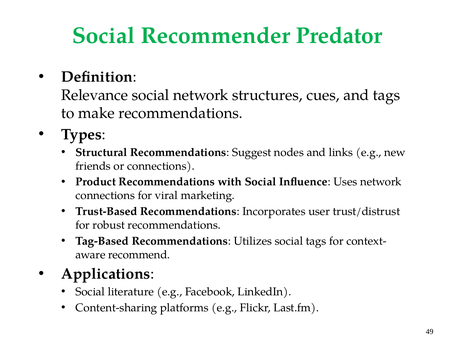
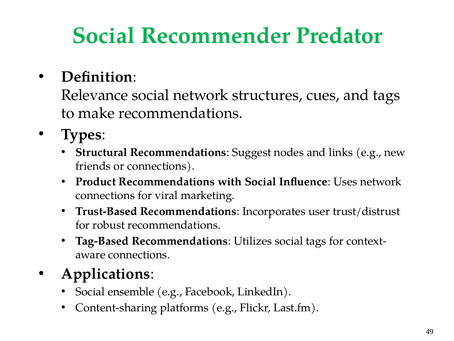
recommend at (139, 254): recommend -> connections
literature: literature -> ensemble
